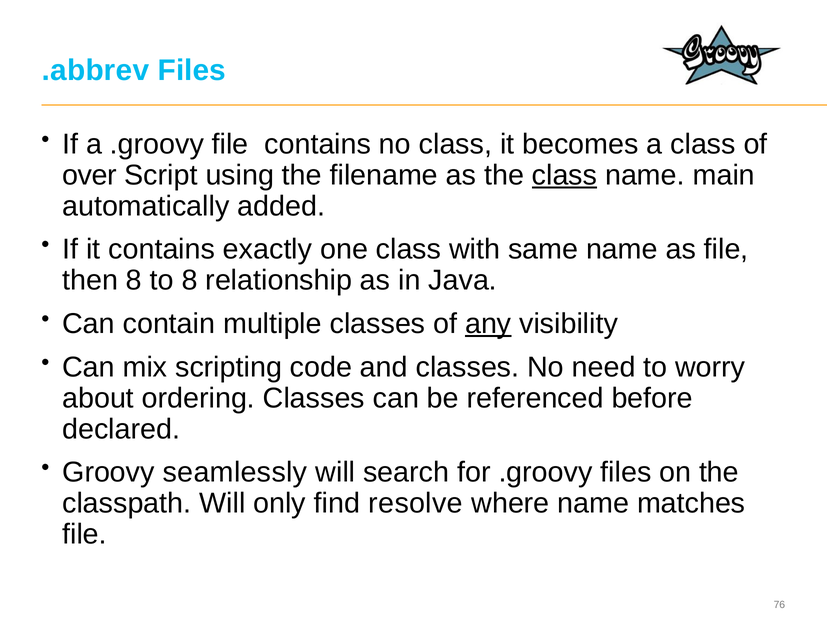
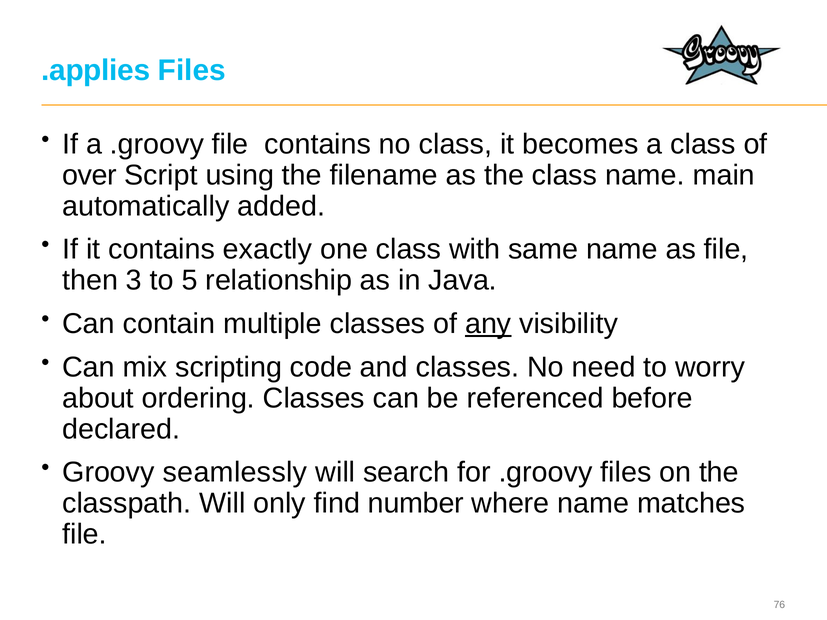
.abbrev: .abbrev -> .applies
class at (565, 175) underline: present -> none
then 8: 8 -> 3
to 8: 8 -> 5
resolve: resolve -> number
